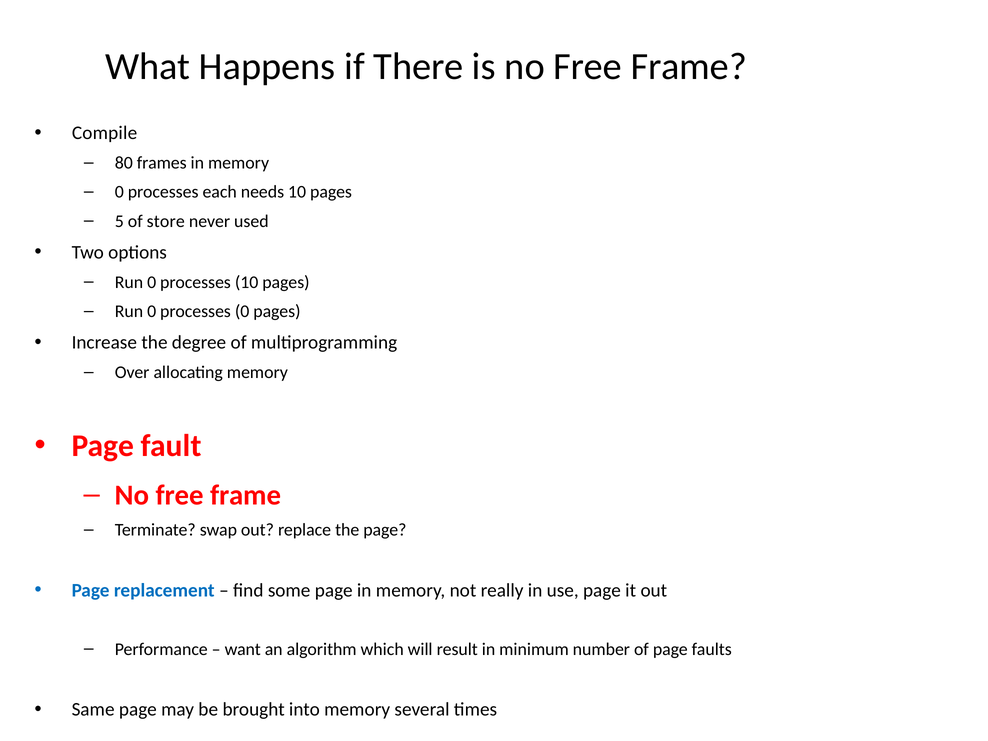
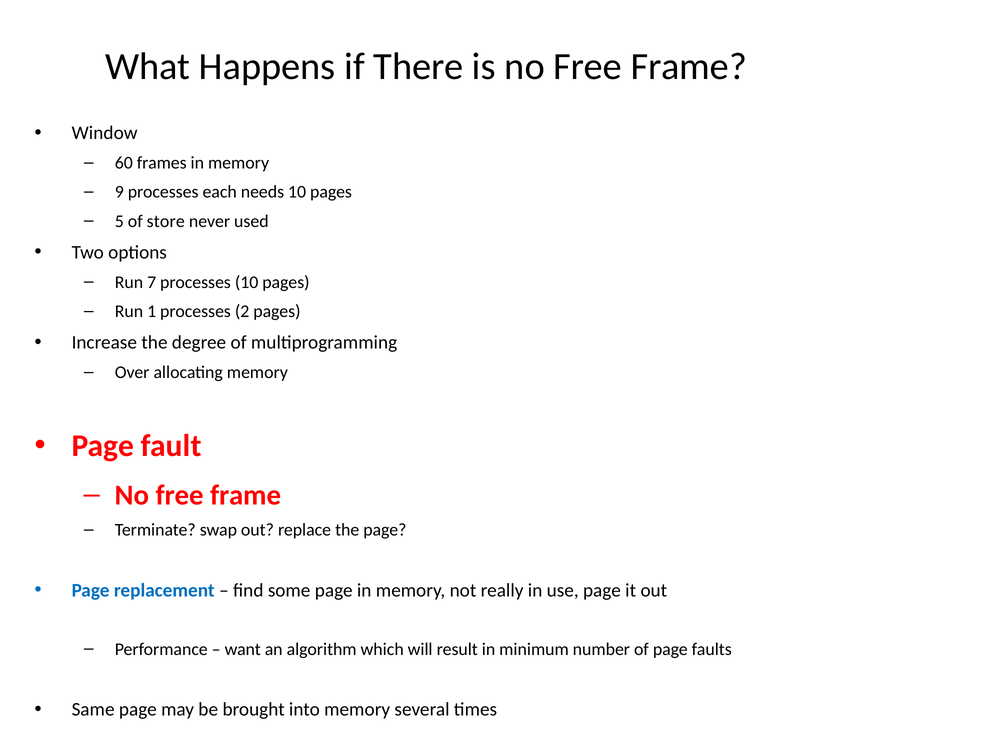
Compile: Compile -> Window
80: 80 -> 60
0 at (119, 192): 0 -> 9
0 at (152, 282): 0 -> 7
0 at (152, 311): 0 -> 1
processes 0: 0 -> 2
